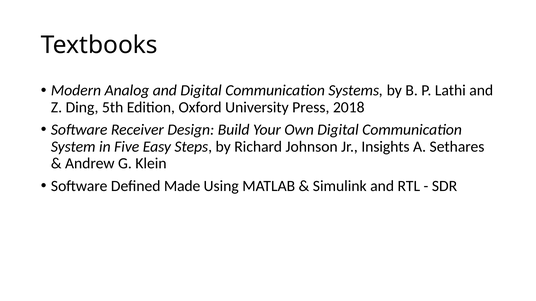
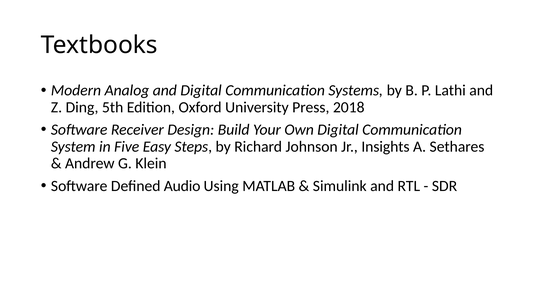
Made: Made -> Audio
